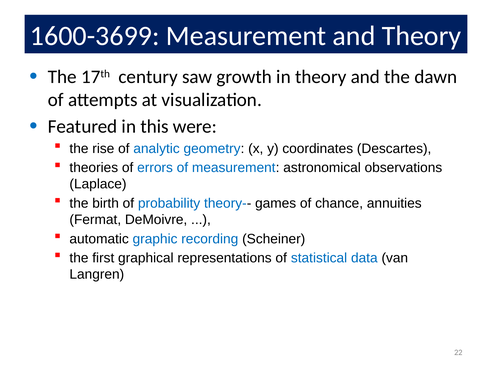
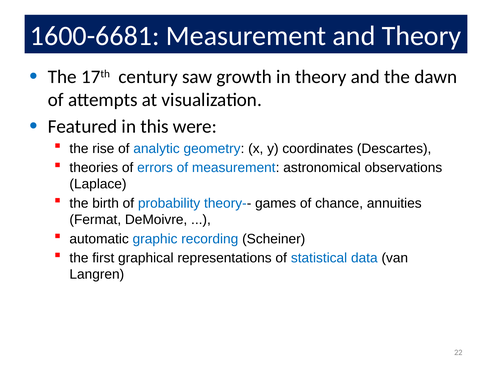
1600-3699: 1600-3699 -> 1600-6681
